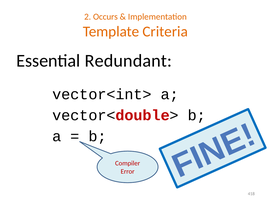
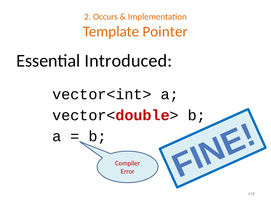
Criteria: Criteria -> Pointer
Redundant: Redundant -> Introduced
